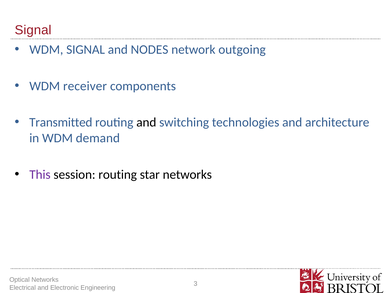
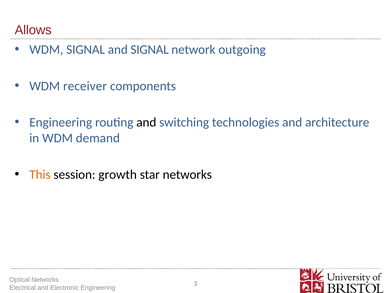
Signal at (33, 30): Signal -> Allows
and NODES: NODES -> SIGNAL
Transmitted at (61, 123): Transmitted -> Engineering
This colour: purple -> orange
session routing: routing -> growth
